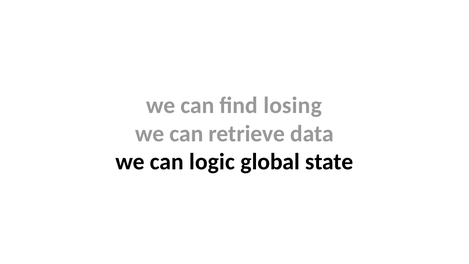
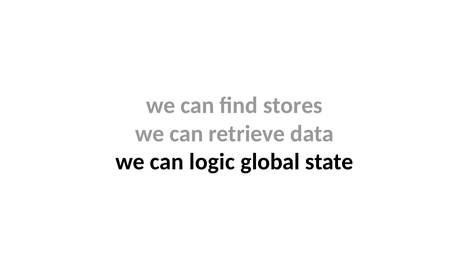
losing: losing -> stores
